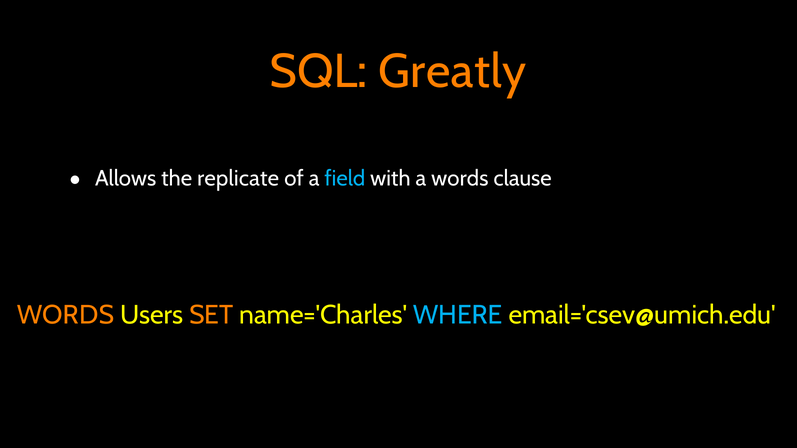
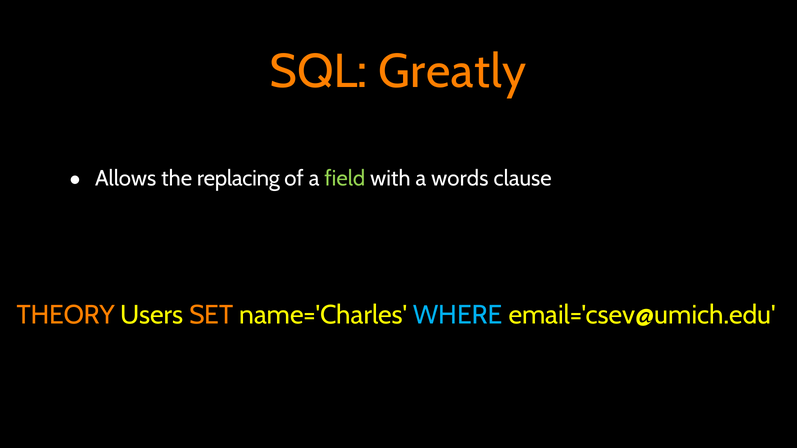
replicate: replicate -> replacing
field colour: light blue -> light green
WORDS at (66, 315): WORDS -> THEORY
